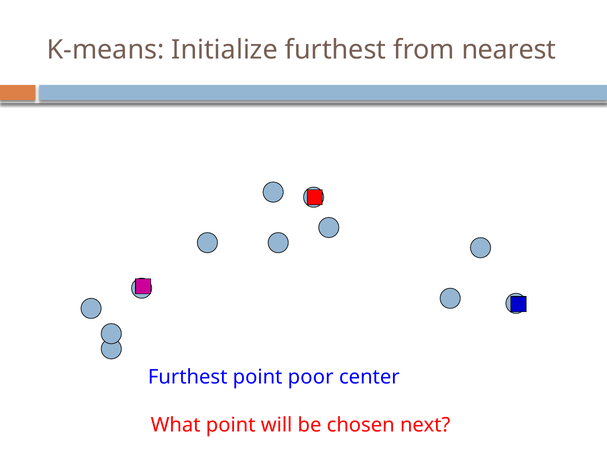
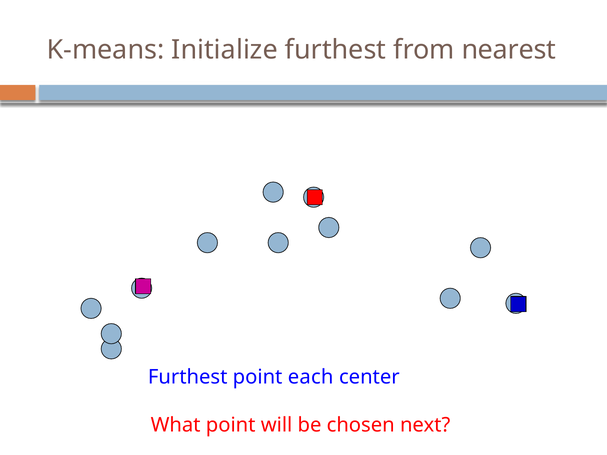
poor: poor -> each
